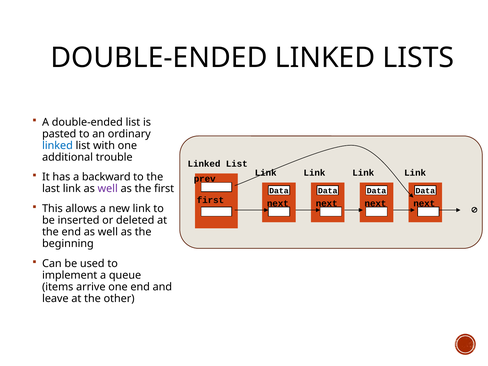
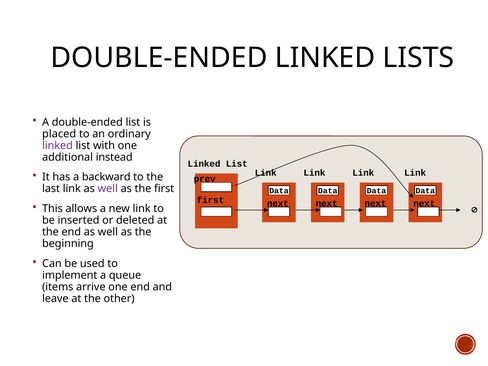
pasted: pasted -> placed
linked at (57, 145) colour: blue -> purple
trouble: trouble -> instead
